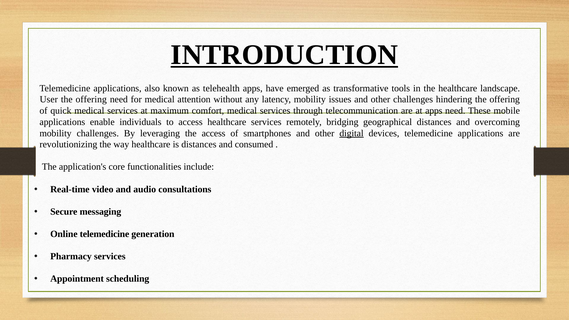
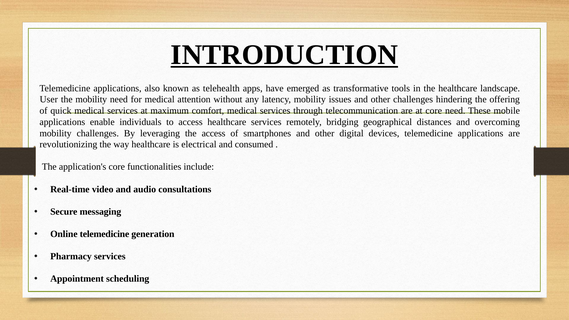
offering at (91, 100): offering -> mobility
at apps: apps -> core
digital underline: present -> none
is distances: distances -> electrical
